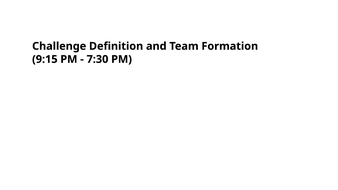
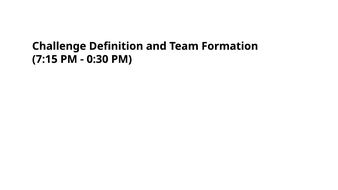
9:15: 9:15 -> 7:15
7:30: 7:30 -> 0:30
